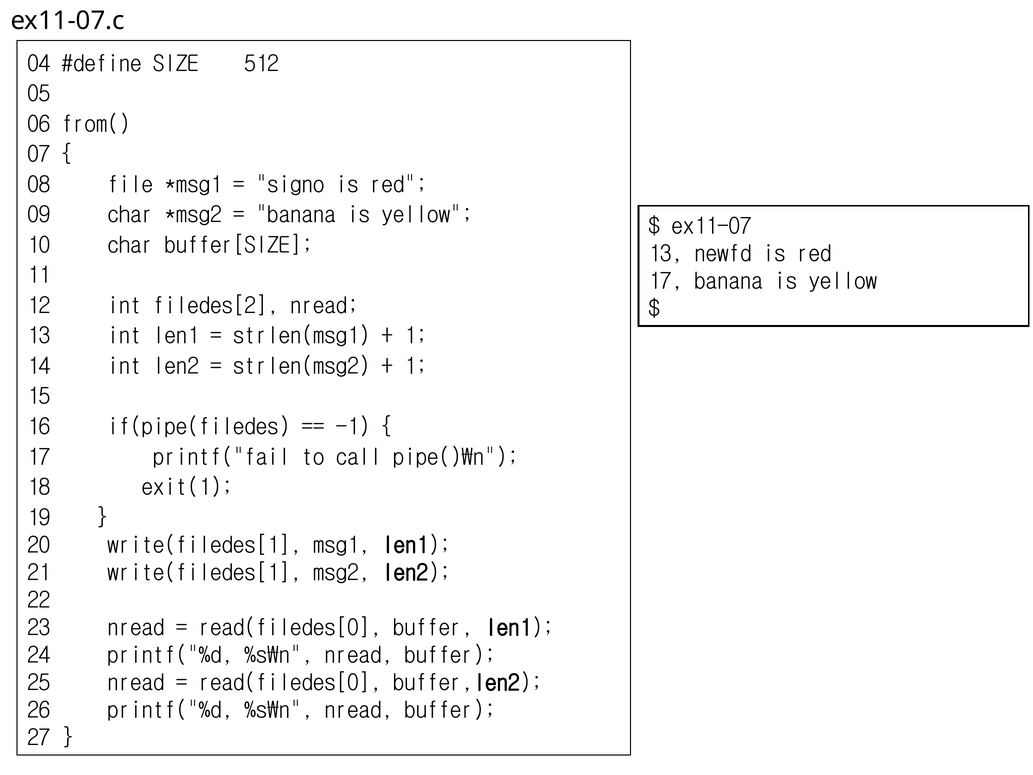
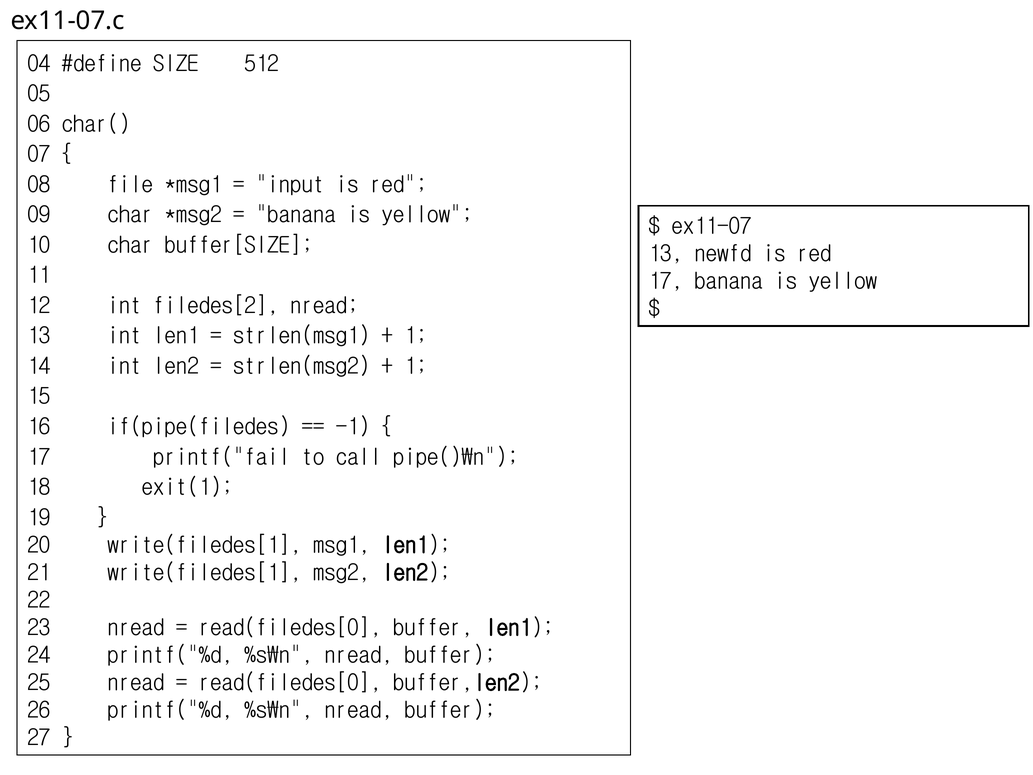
from(: from( -> char(
signo: signo -> input
